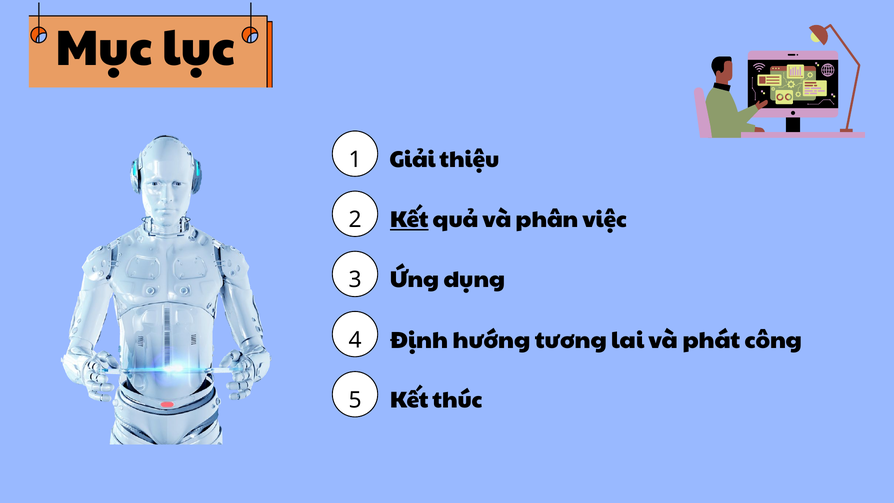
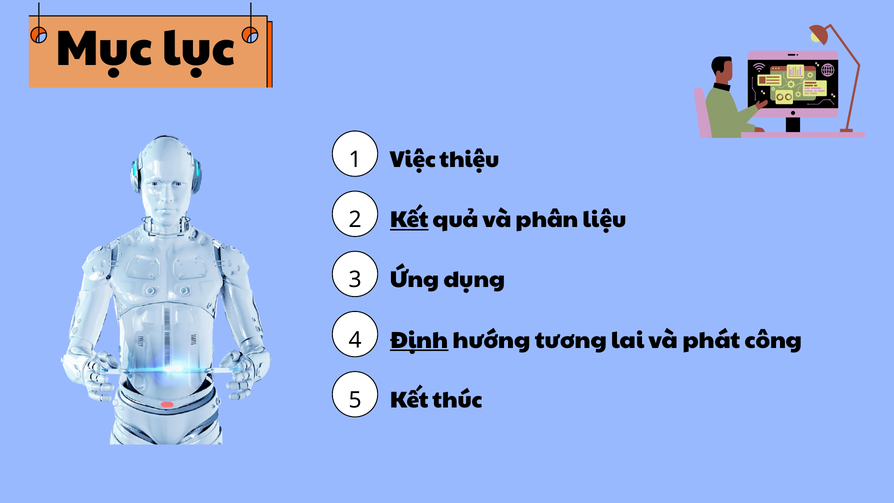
Giải: Giải -> Việc
việc: việc -> liệu
Định underline: none -> present
